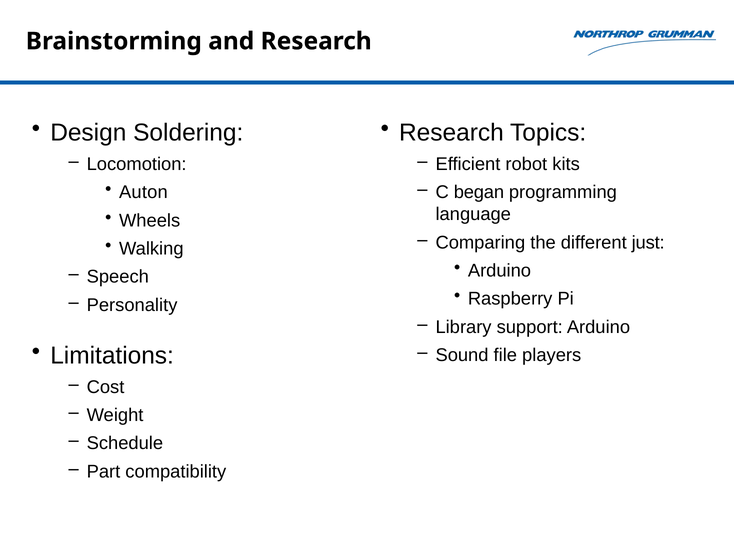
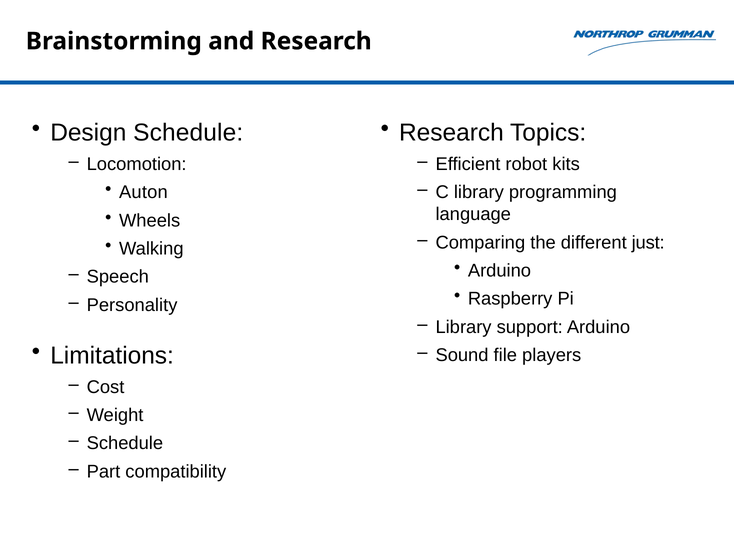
Design Soldering: Soldering -> Schedule
C began: began -> library
